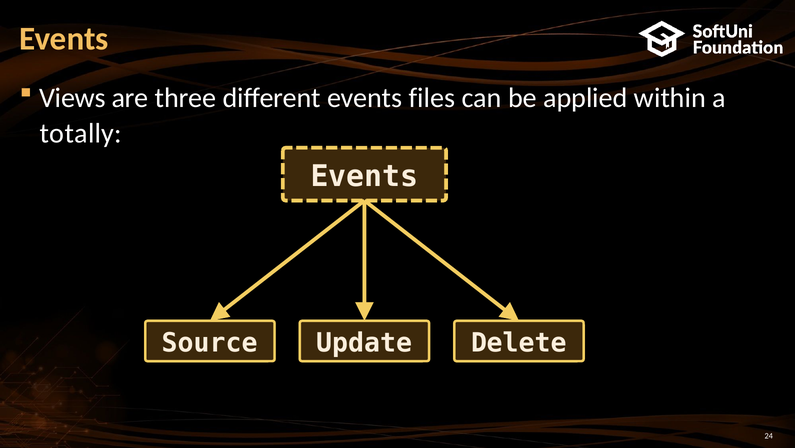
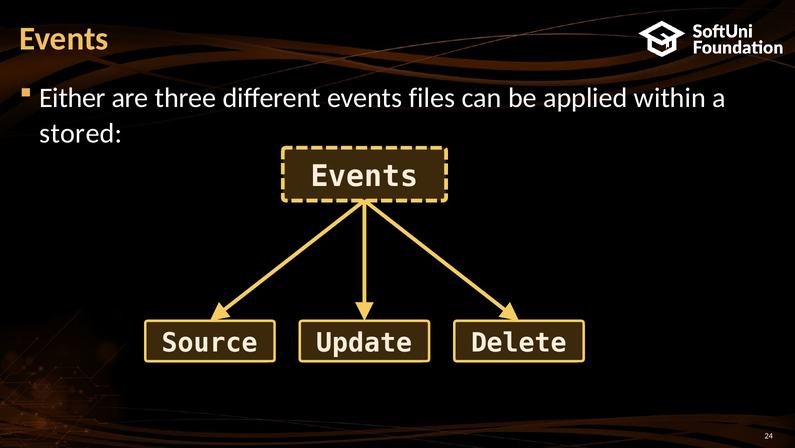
Views: Views -> Either
totally: totally -> stored
